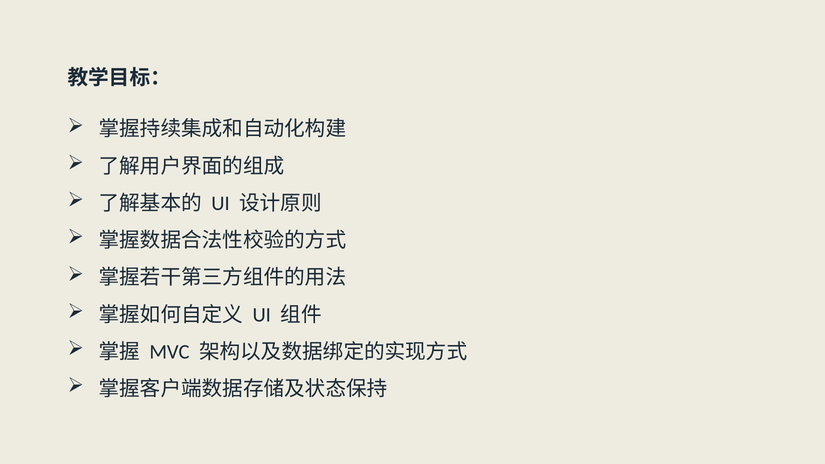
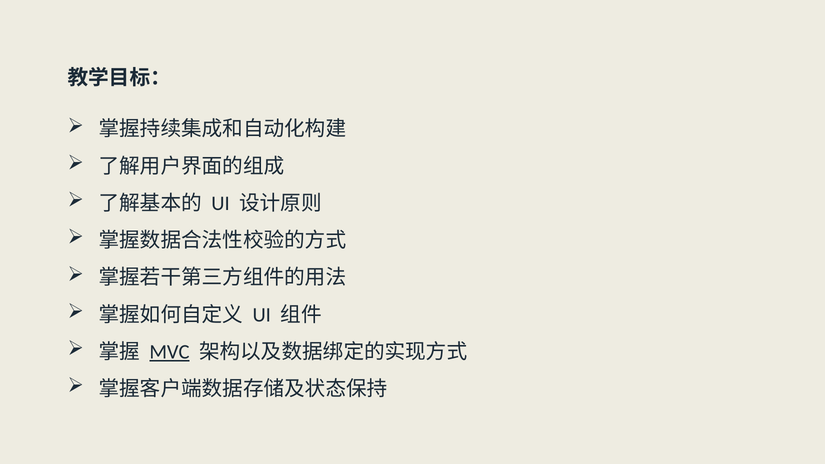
MVC underline: none -> present
